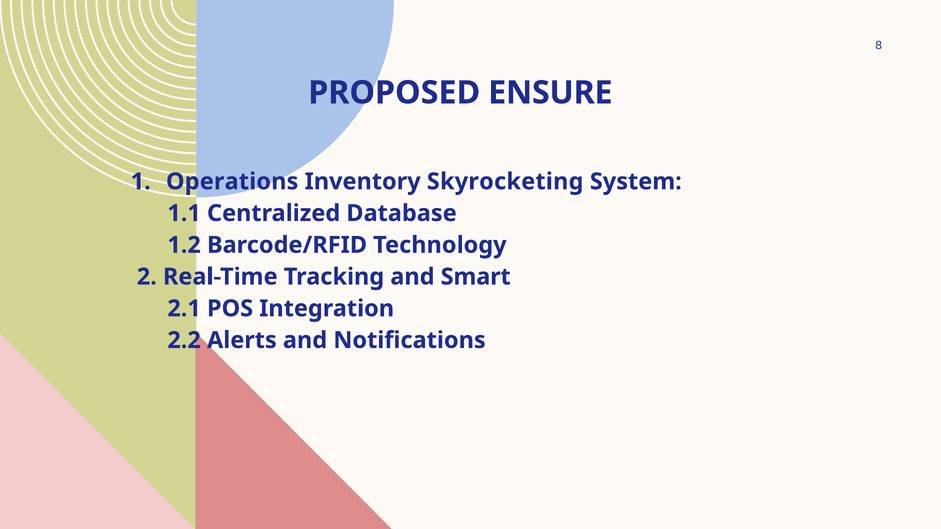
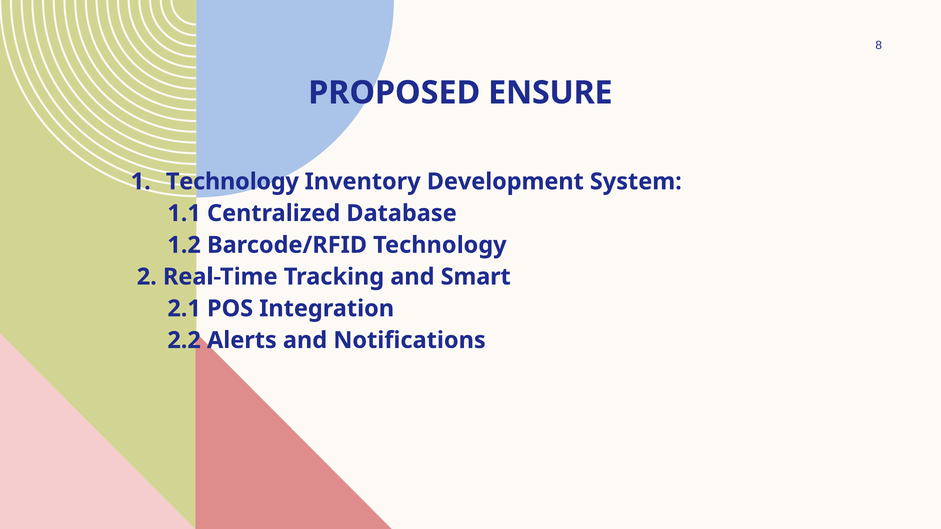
Operations at (232, 182): Operations -> Technology
Skyrocketing: Skyrocketing -> Development
